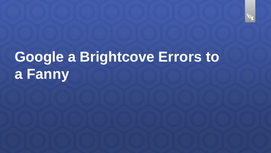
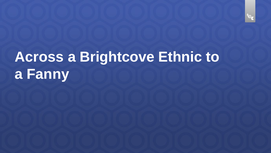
Google: Google -> Across
Errors: Errors -> Ethnic
